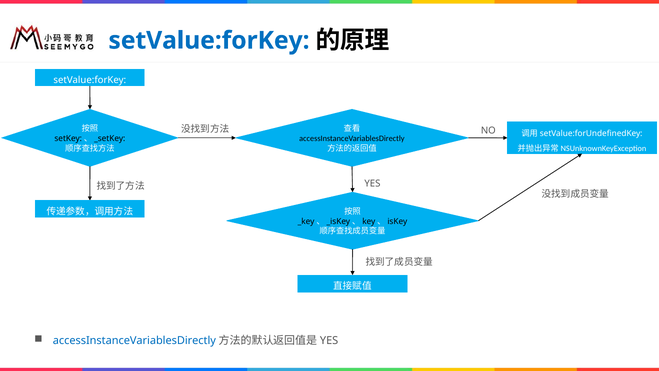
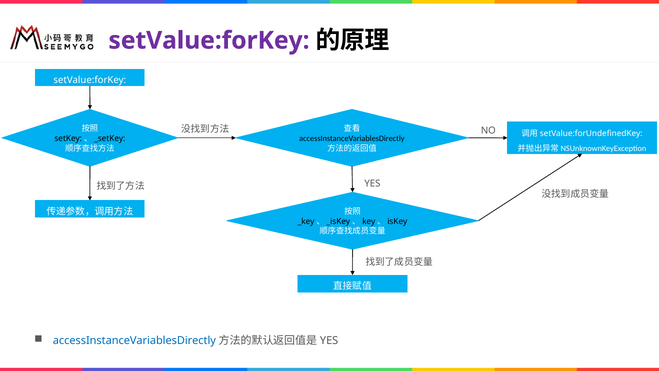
setValue:forKey at (209, 40) colour: blue -> purple
